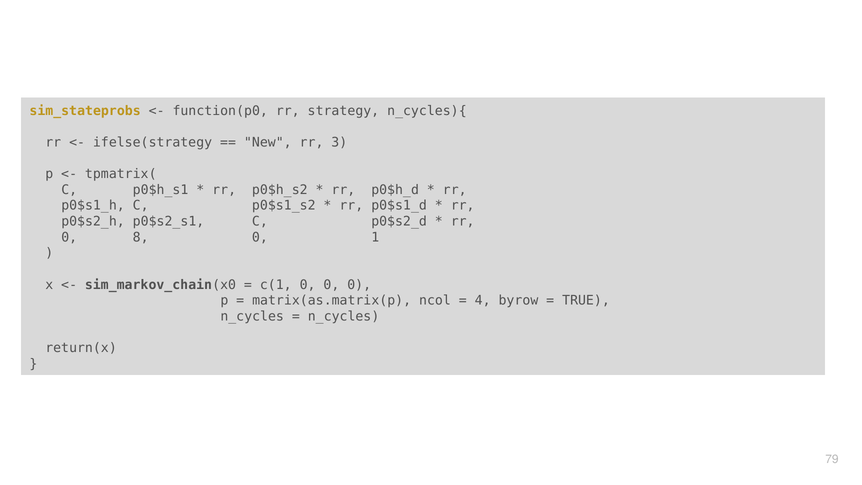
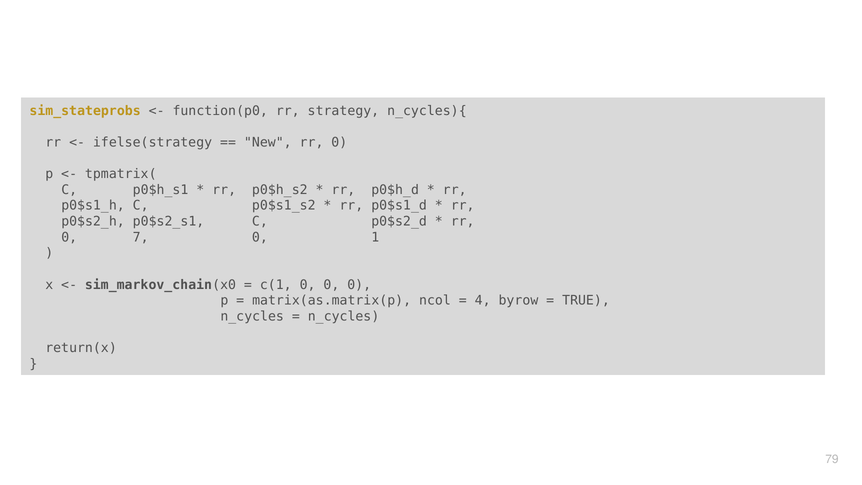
New rr 3: 3 -> 0
8: 8 -> 7
